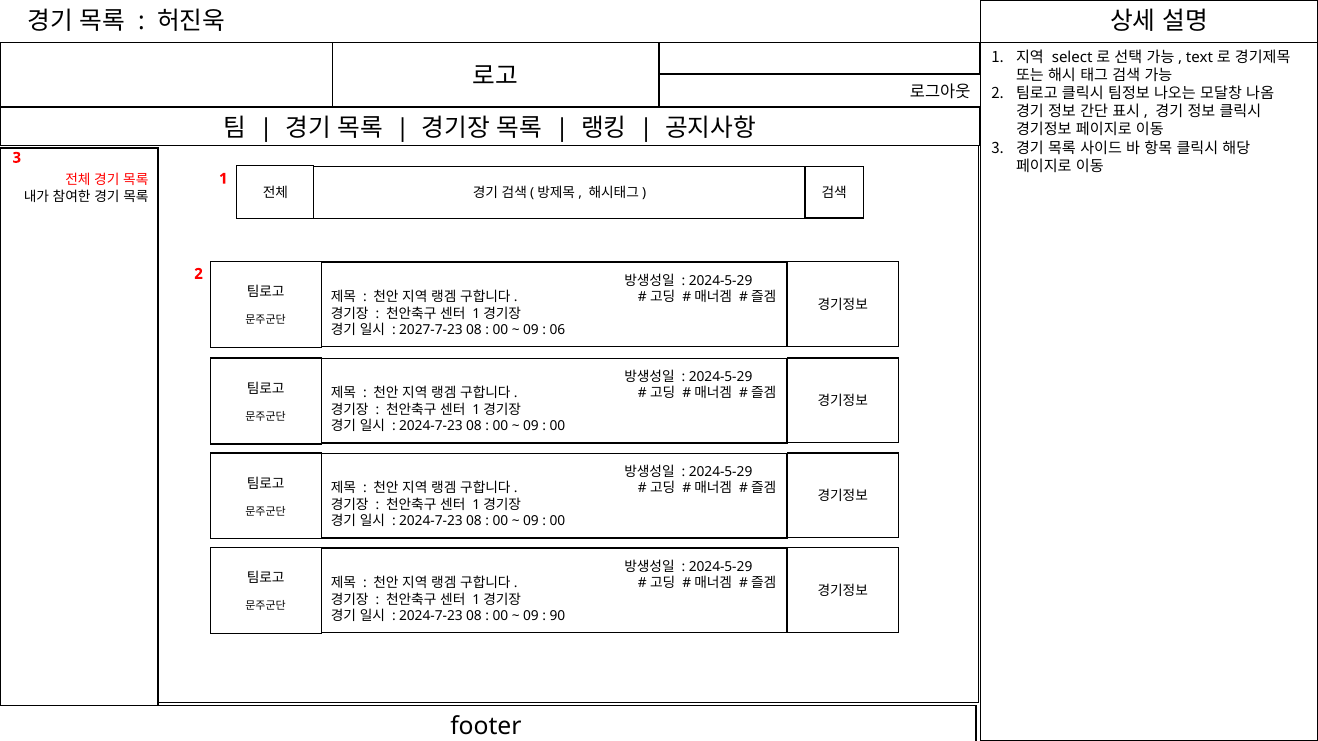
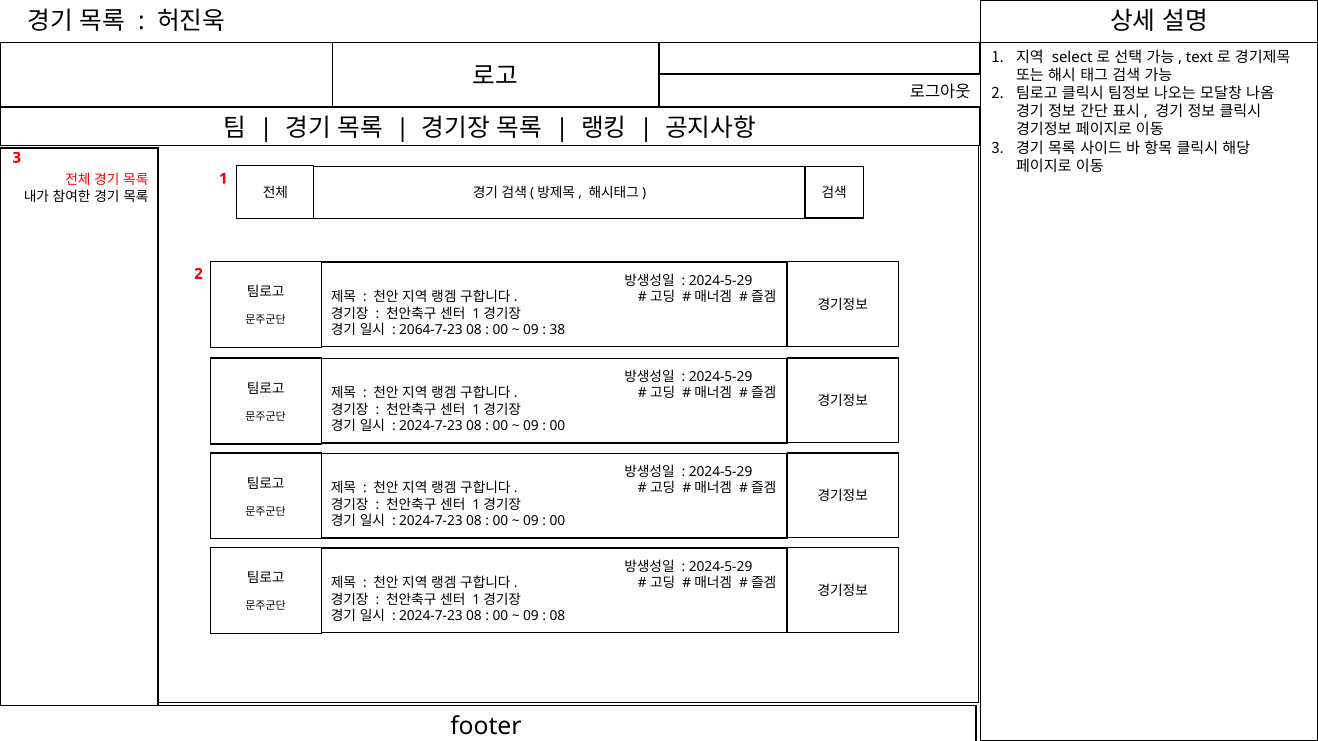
2027-7-23: 2027-7-23 -> 2064-7-23
06: 06 -> 38
90 at (557, 616): 90 -> 08
